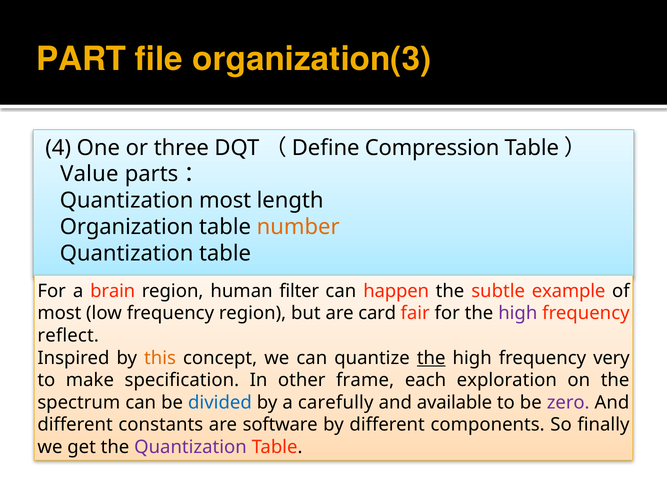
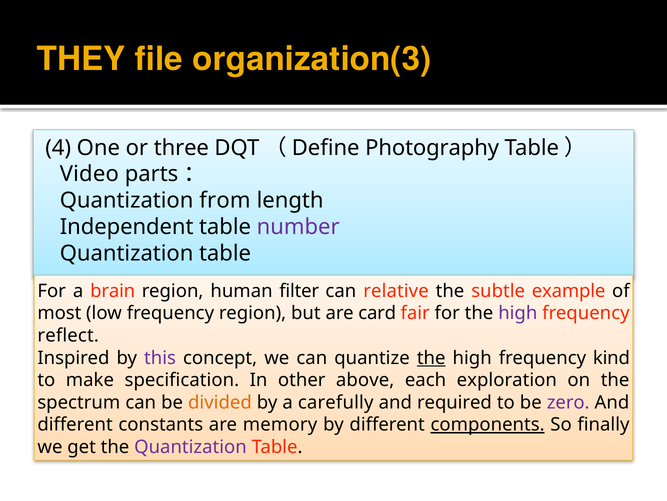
PART: PART -> THEY
Compression: Compression -> Photography
Value: Value -> Video
Quantization most: most -> from
Organization: Organization -> Independent
number colour: orange -> purple
happen: happen -> relative
this colour: orange -> purple
very: very -> kind
frame: frame -> above
divided colour: blue -> orange
available: available -> required
software: software -> memory
components underline: none -> present
